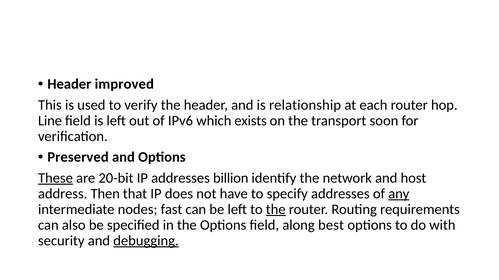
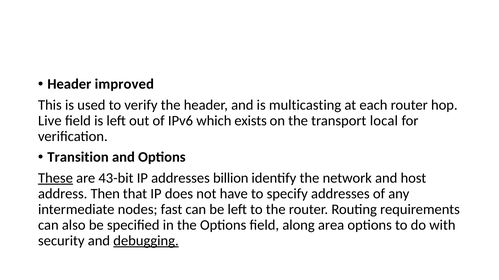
relationship: relationship -> multicasting
Line: Line -> Live
soon: soon -> local
Preserved: Preserved -> Transition
20-bit: 20-bit -> 43-bit
any underline: present -> none
the at (276, 210) underline: present -> none
best: best -> area
